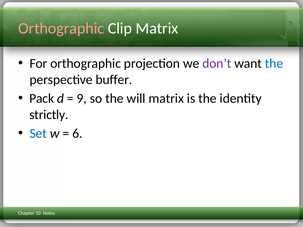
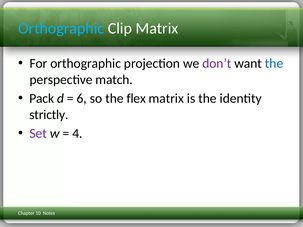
Orthographic at (61, 28) colour: pink -> light blue
buffer: buffer -> match
9: 9 -> 6
will: will -> flex
Set colour: blue -> purple
6: 6 -> 4
